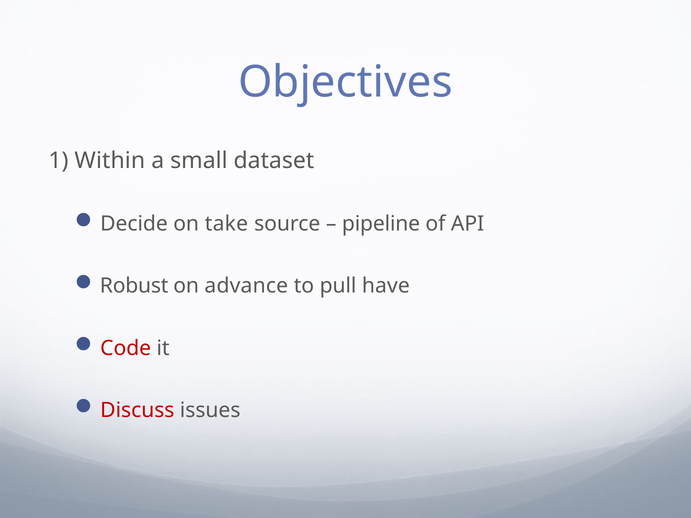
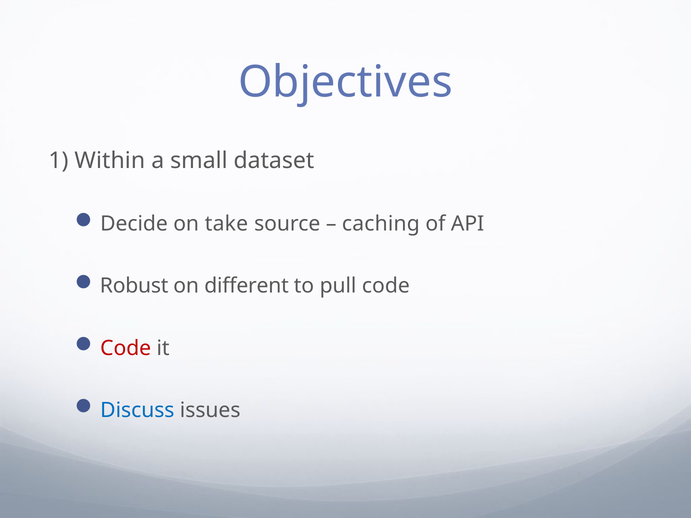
pipeline: pipeline -> caching
advance: advance -> different
pull have: have -> code
Discuss colour: red -> blue
